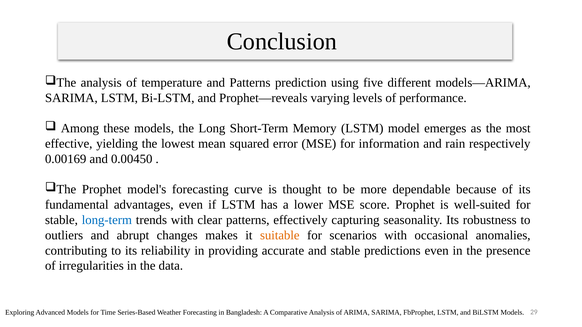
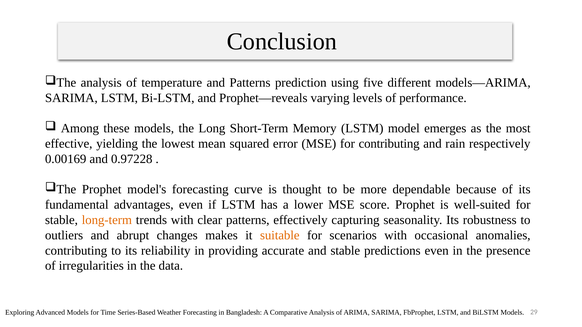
for information: information -> contributing
0.00450: 0.00450 -> 0.97228
long-term colour: blue -> orange
